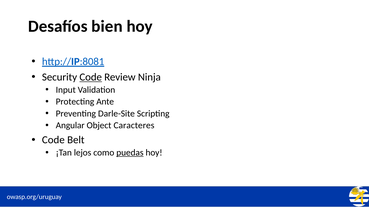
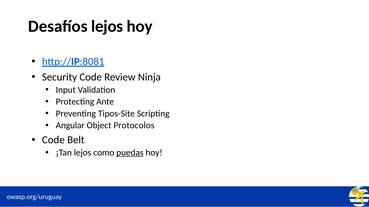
Desafíos bien: bien -> lejos
Code at (91, 77) underline: present -> none
Darle-Site: Darle-Site -> Tipos-Site
Caracteres: Caracteres -> Protocolos
